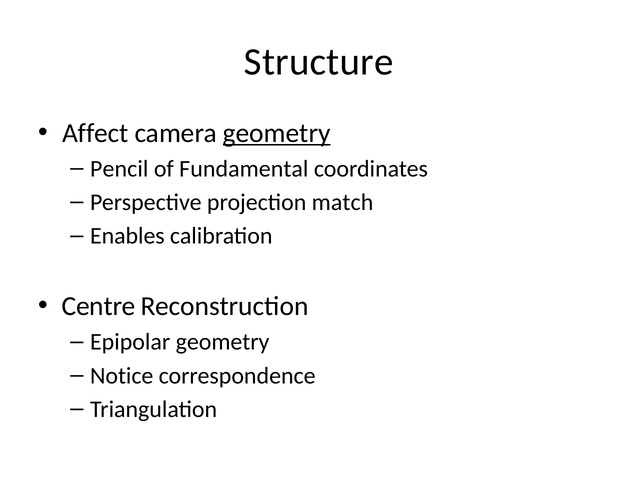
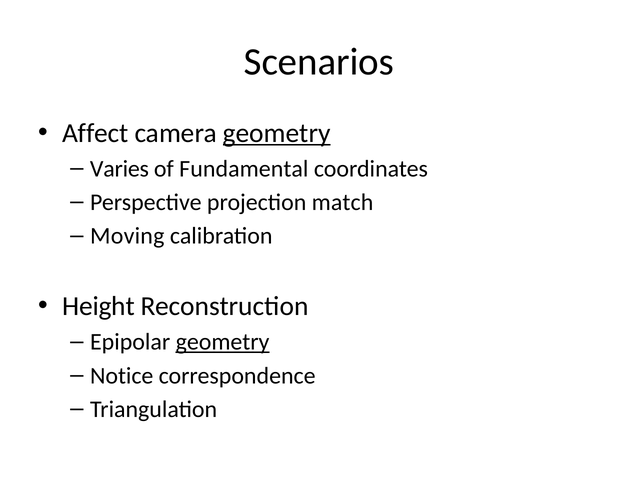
Structure: Structure -> Scenarios
Pencil: Pencil -> Varies
Enables: Enables -> Moving
Centre: Centre -> Height
geometry at (223, 342) underline: none -> present
